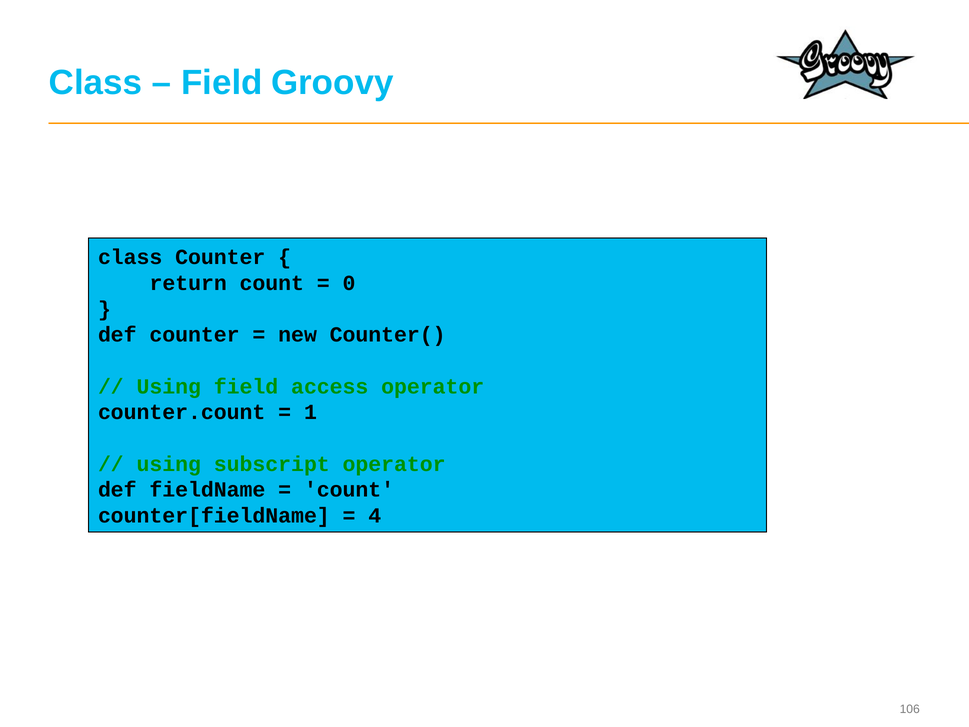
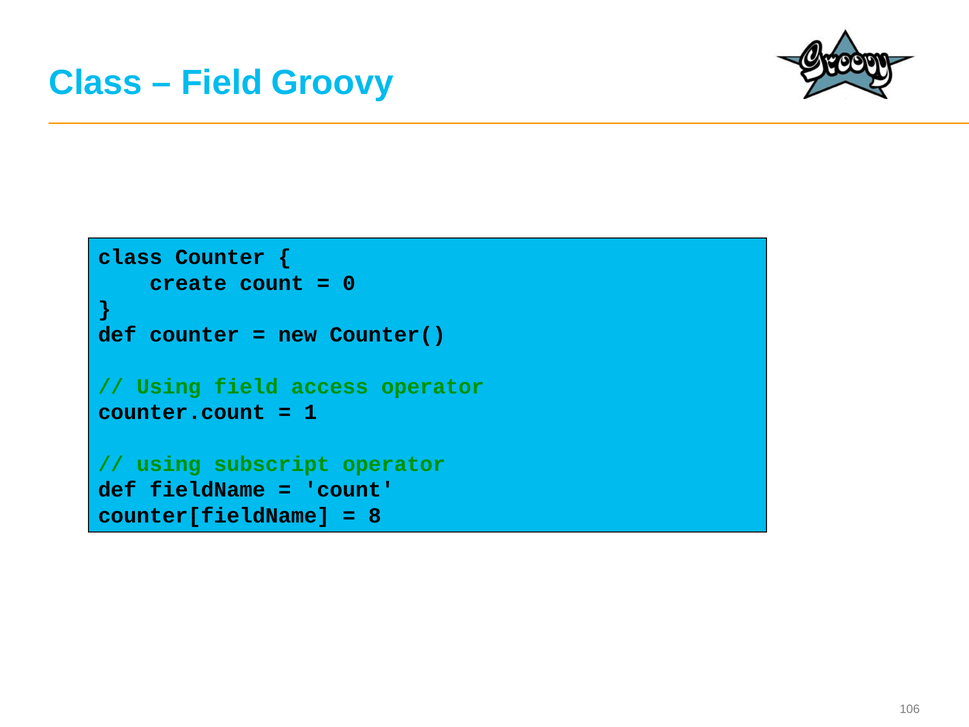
return: return -> create
4: 4 -> 8
